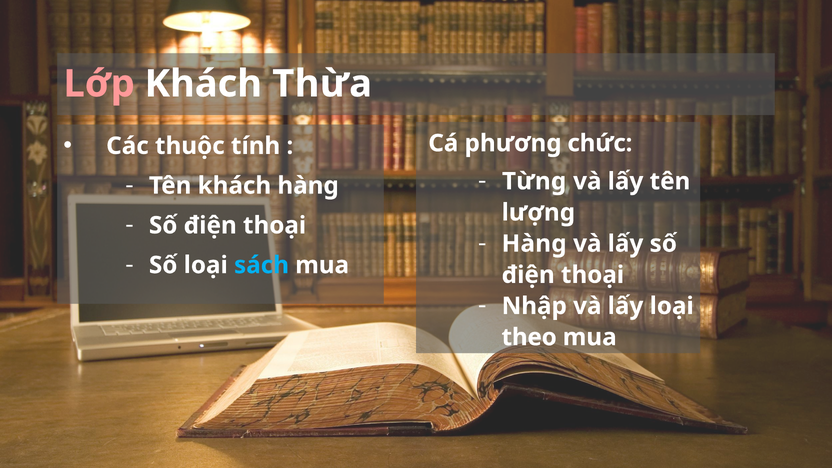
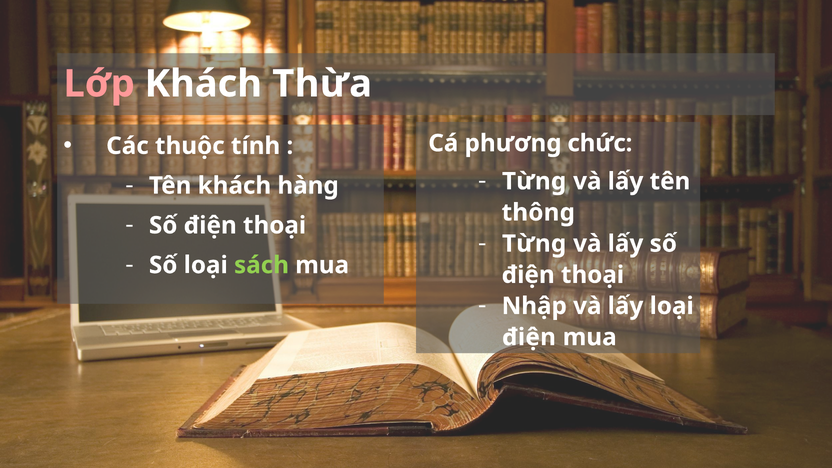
lượng: lượng -> thông
Hàng at (534, 244): Hàng -> Từng
sách colour: light blue -> light green
theo at (529, 337): theo -> điện
